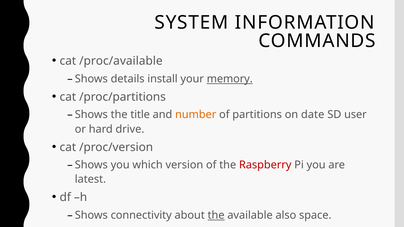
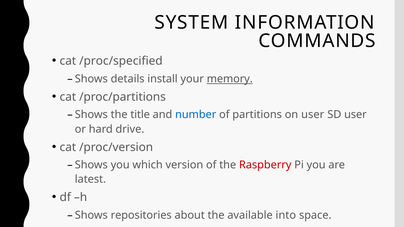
/proc/available: /proc/available -> /proc/specified
number colour: orange -> blue
on date: date -> user
connectivity: connectivity -> repositories
the at (216, 215) underline: present -> none
also: also -> into
